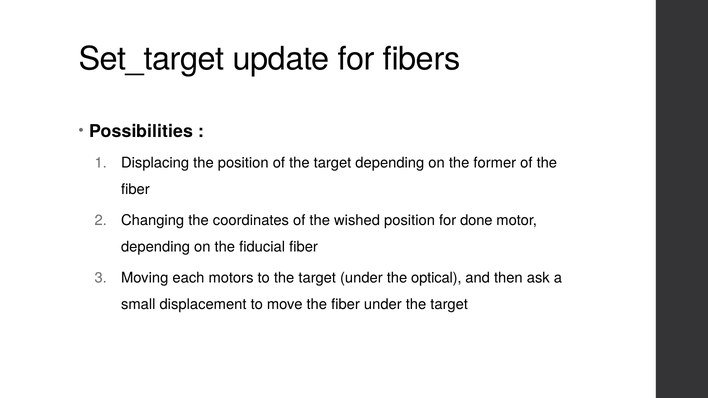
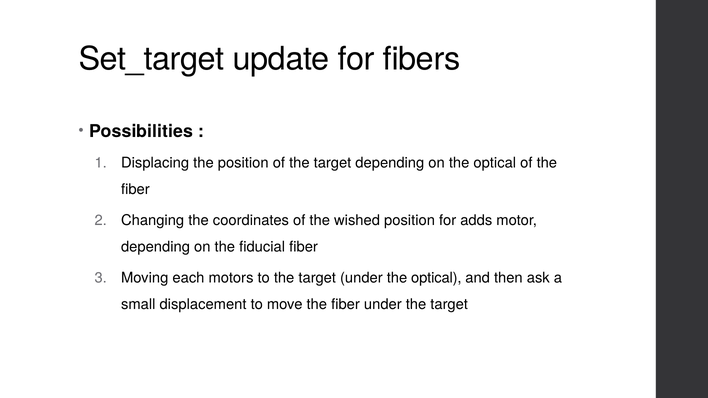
on the former: former -> optical
done: done -> adds
